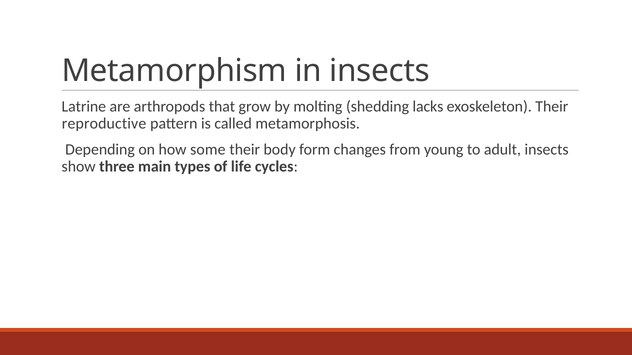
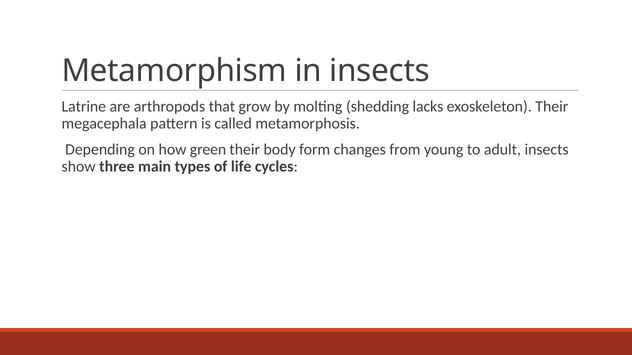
reproductive: reproductive -> megacephala
some: some -> green
